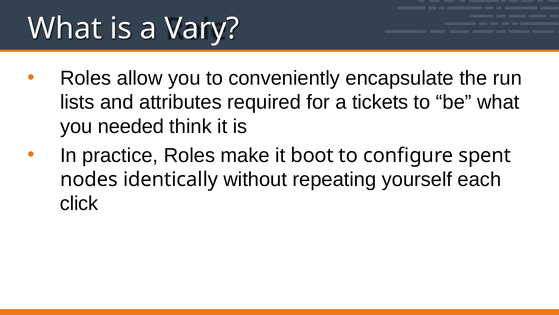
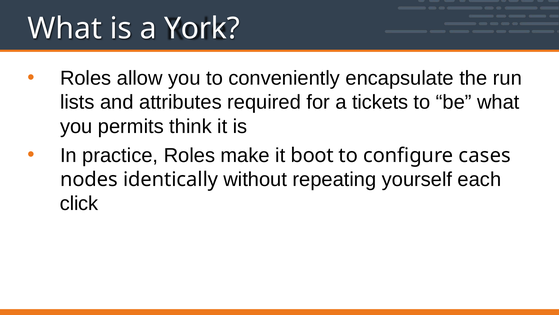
Vary: Vary -> York
needed: needed -> permits
spent: spent -> cases
